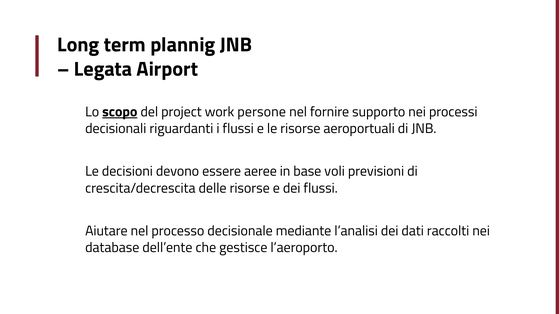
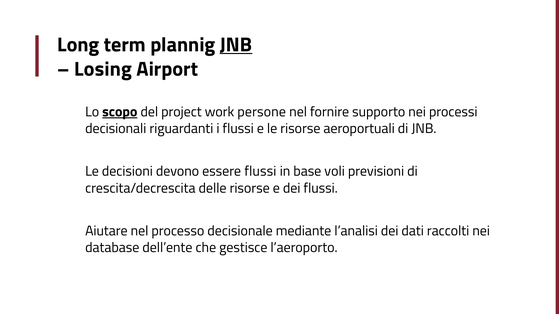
JNB at (236, 45) underline: none -> present
Legata: Legata -> Losing
essere aeree: aeree -> flussi
